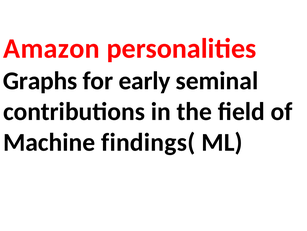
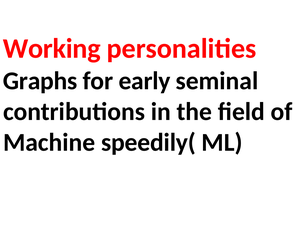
Amazon: Amazon -> Working
findings(: findings( -> speedily(
